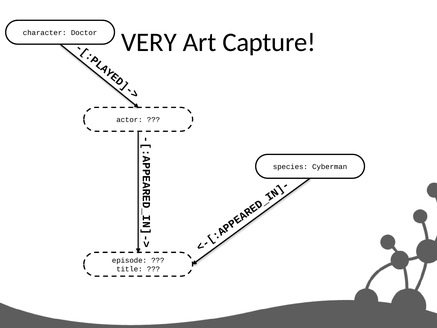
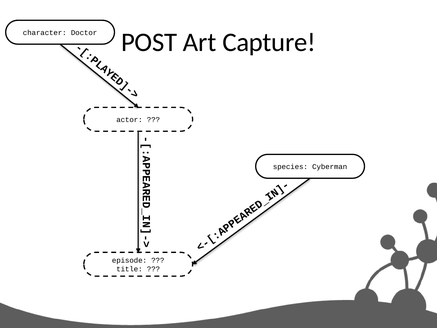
VERY: VERY -> POST
